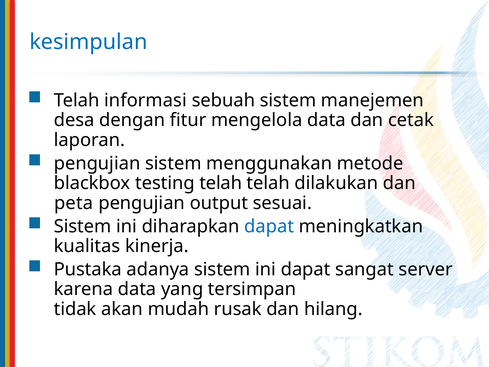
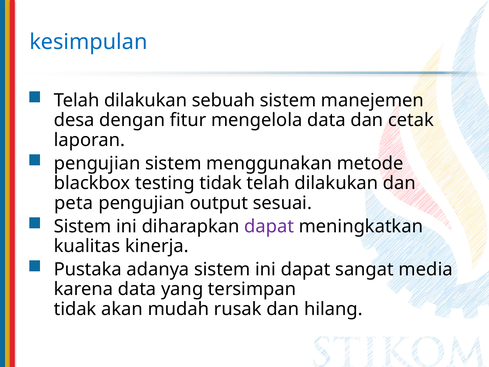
informasi at (145, 100): informasi -> dilakukan
testing telah: telah -> tidak
dapat at (269, 226) colour: blue -> purple
server: server -> media
